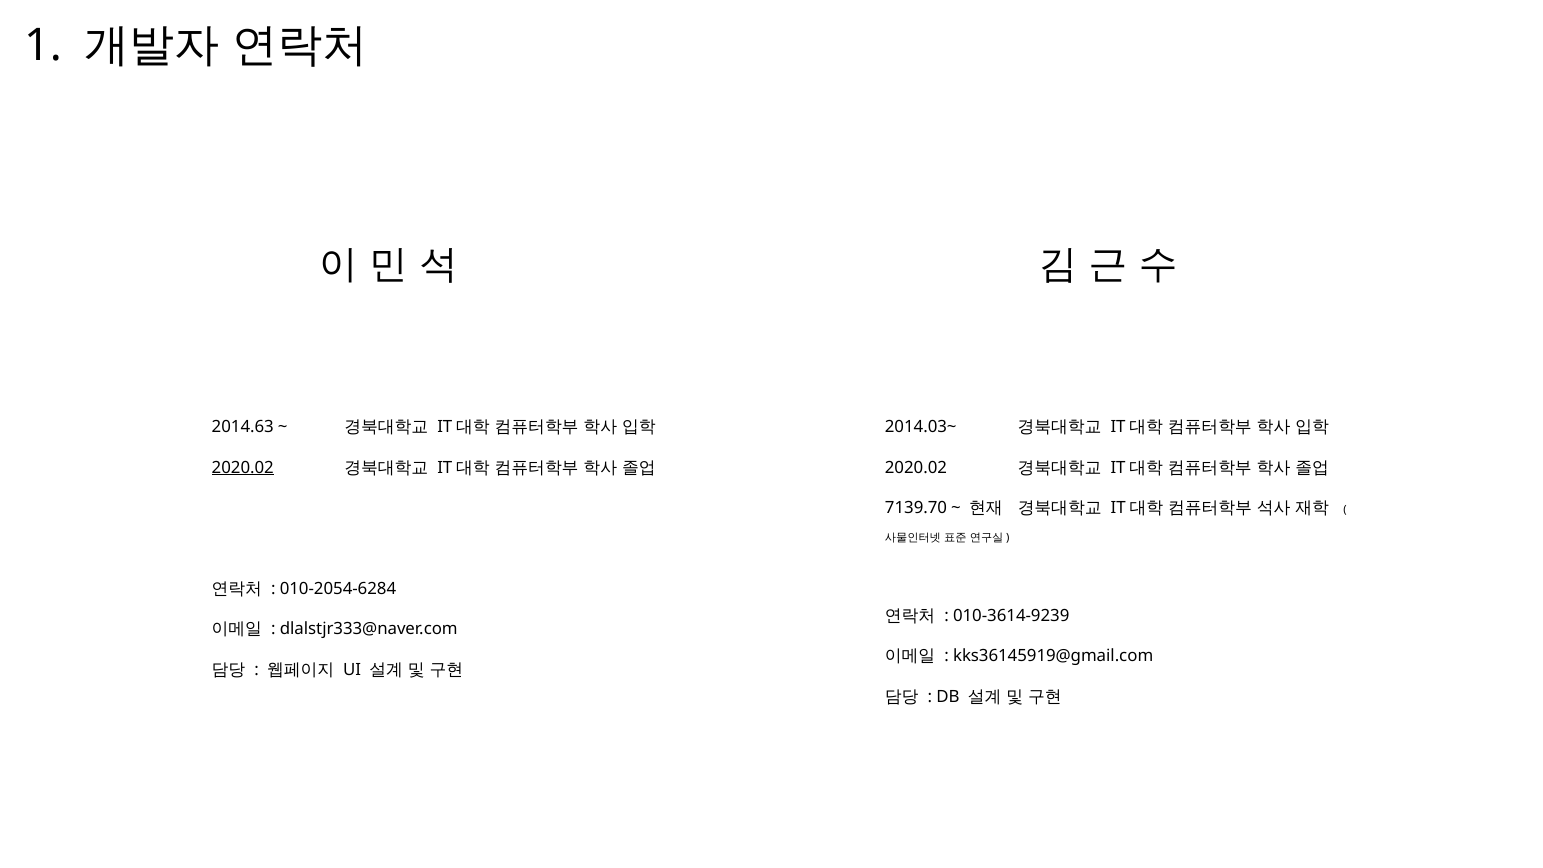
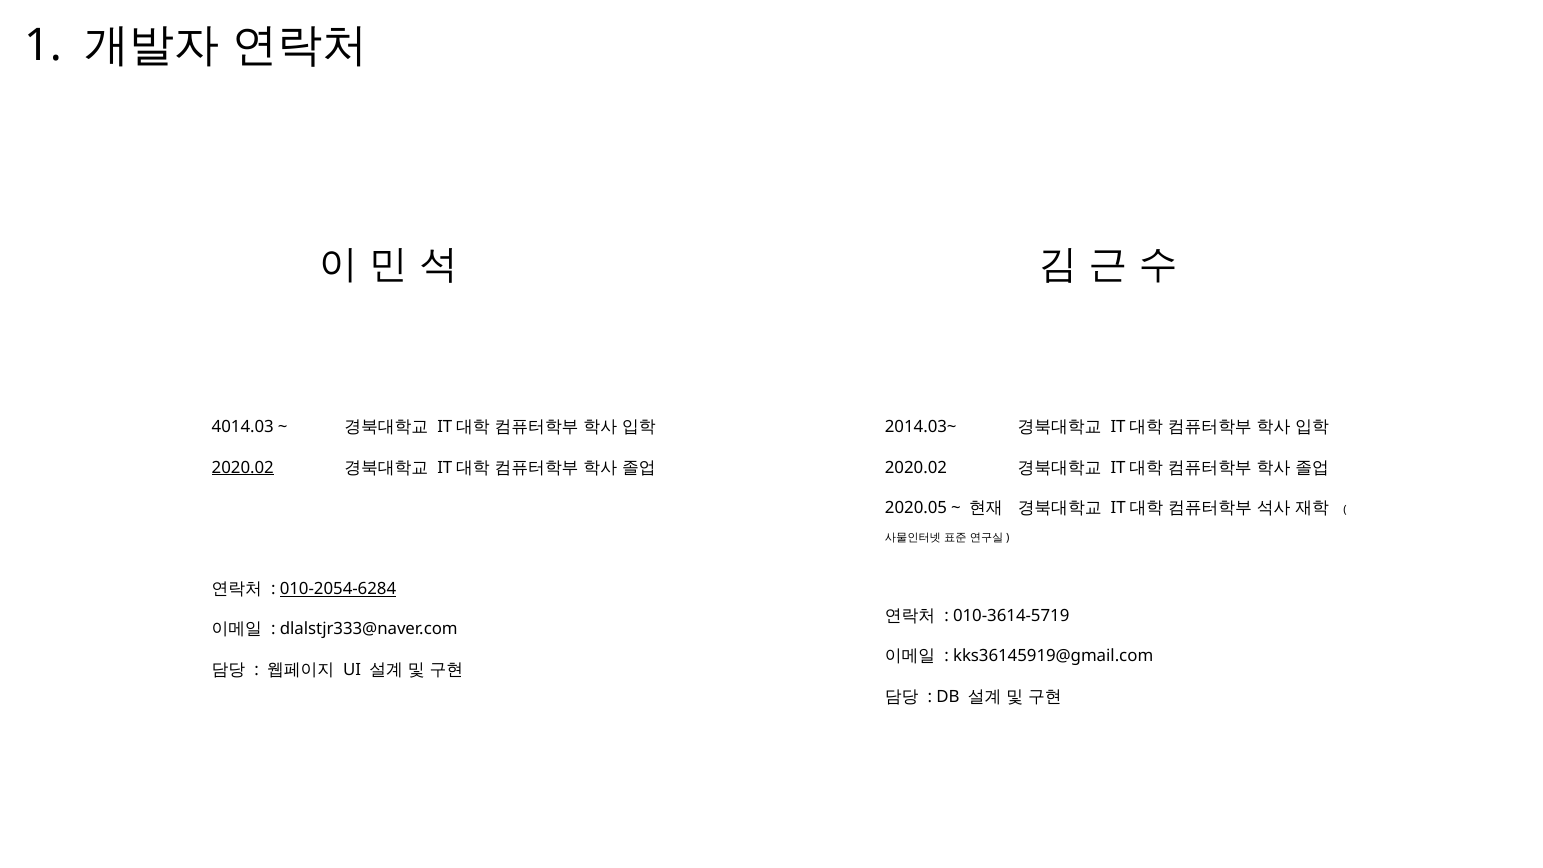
2014.63: 2014.63 -> 4014.03
7139.70: 7139.70 -> 2020.05
010-2054-6284 underline: none -> present
010-3614-9239: 010-3614-9239 -> 010-3614-5719
